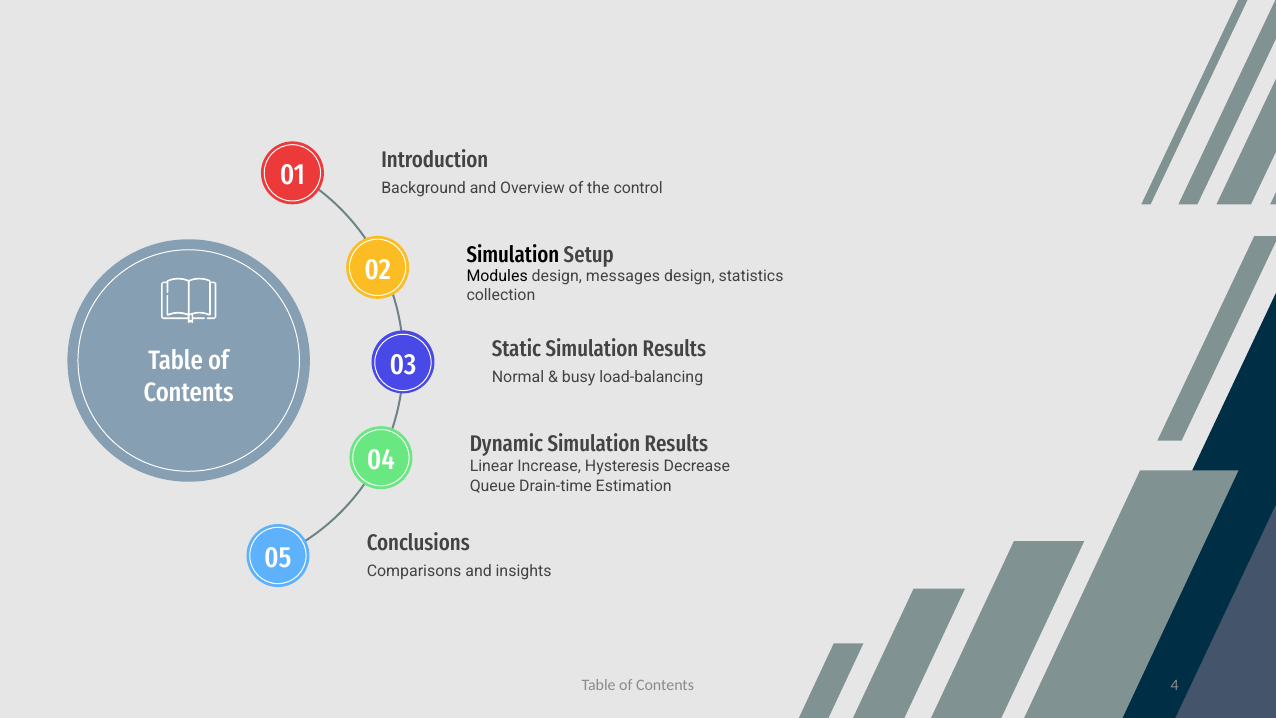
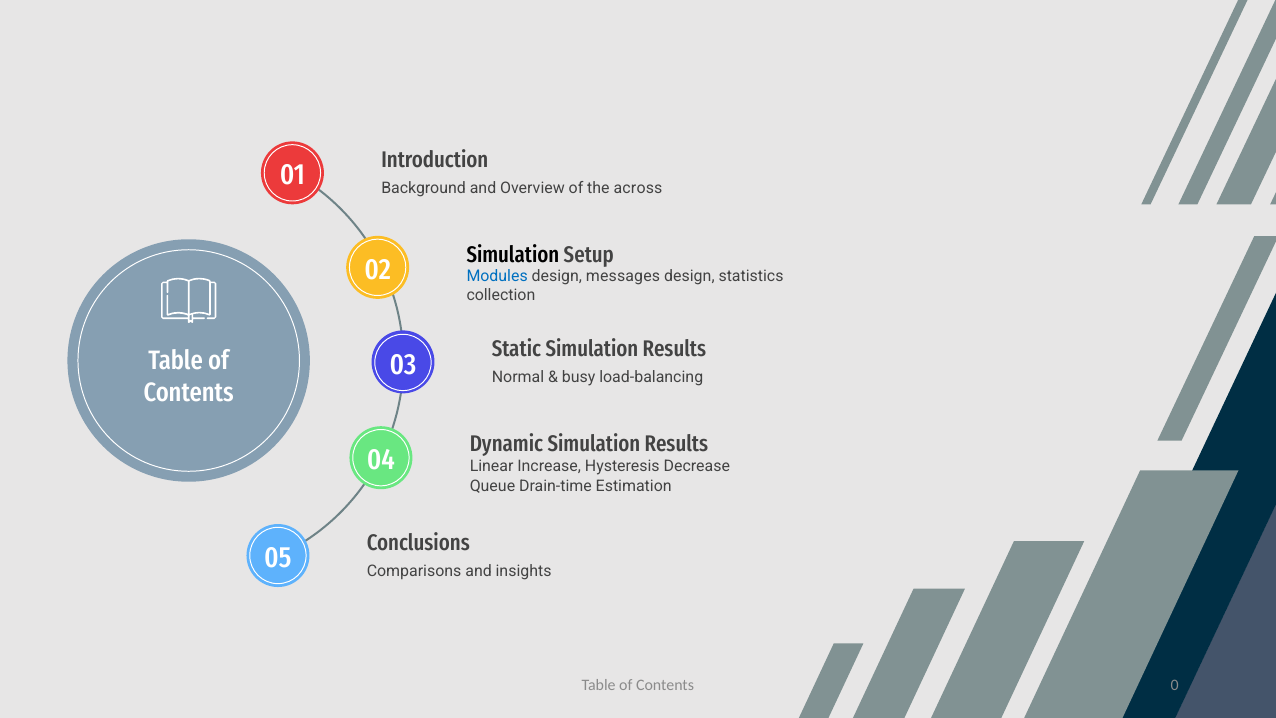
control: control -> across
Modules colour: black -> blue
4: 4 -> 0
